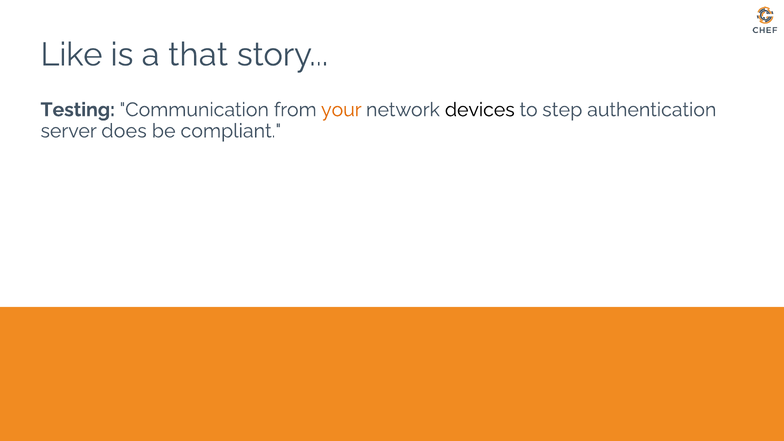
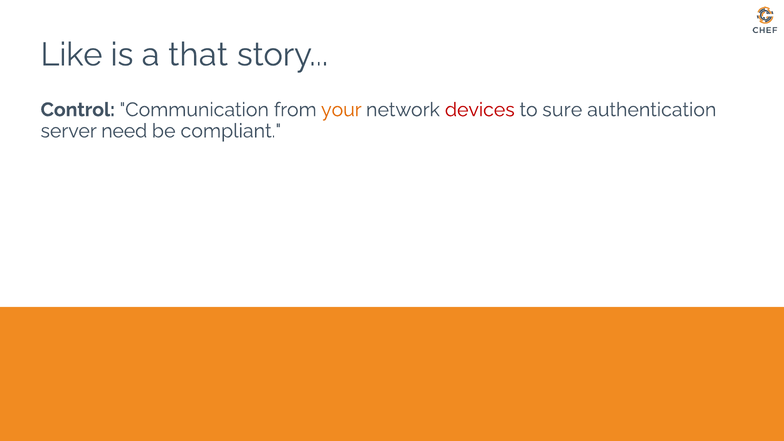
Testing: Testing -> Control
devices colour: black -> red
step: step -> sure
does: does -> need
